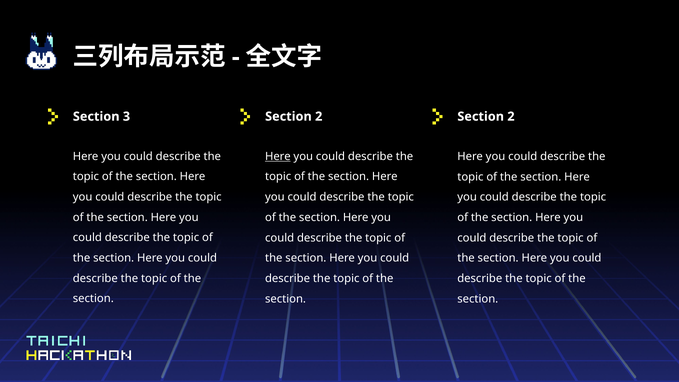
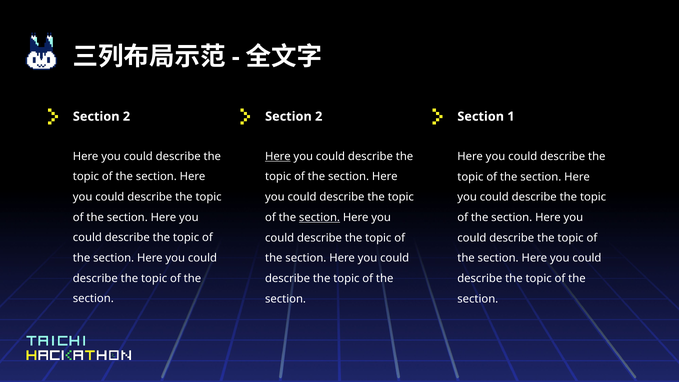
3 at (126, 116): 3 -> 2
2 at (511, 116): 2 -> 1
section at (320, 217) underline: none -> present
